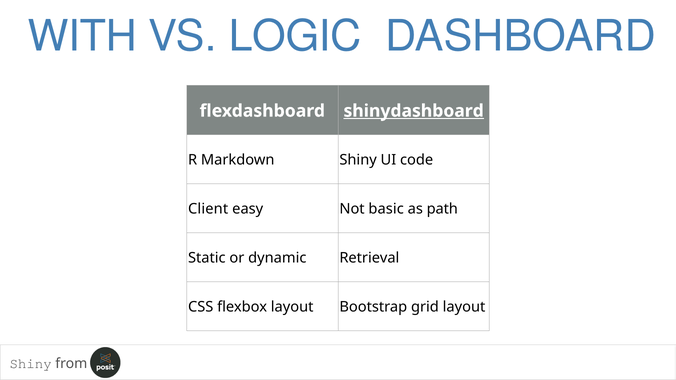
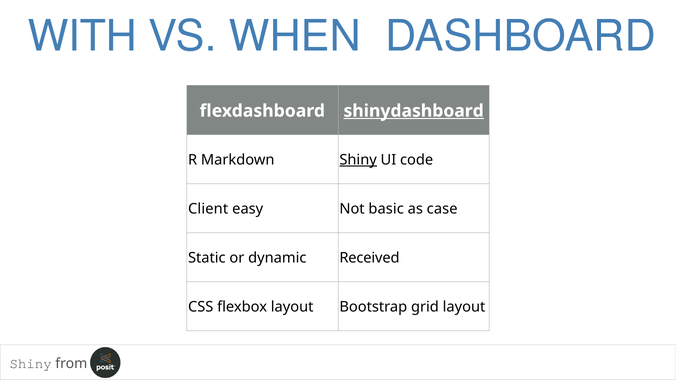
LOGIC: LOGIC -> WHEN
Shiny at (358, 160) underline: none -> present
path: path -> case
Retrieval: Retrieval -> Received
